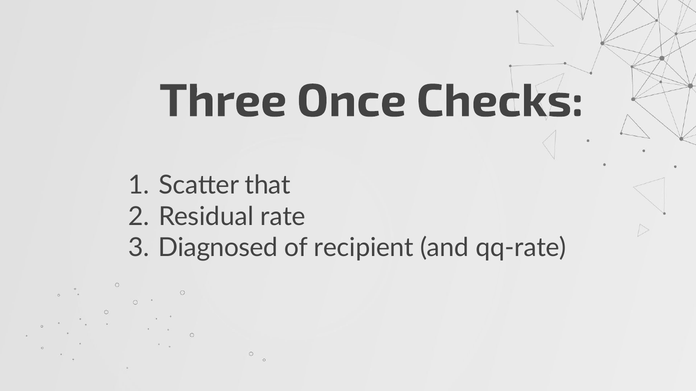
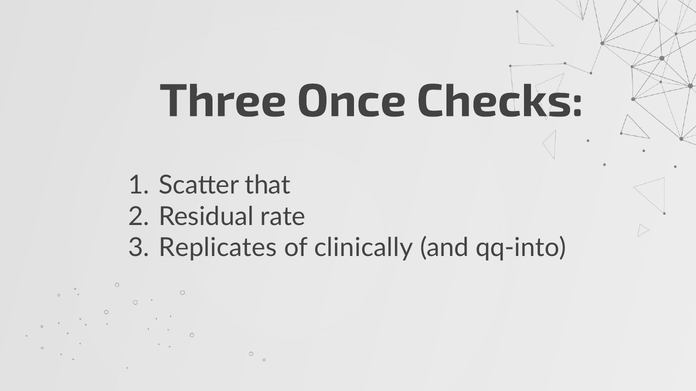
Diagnosed: Diagnosed -> Replicates
recipient: recipient -> clinically
qq-rate: qq-rate -> qq-into
